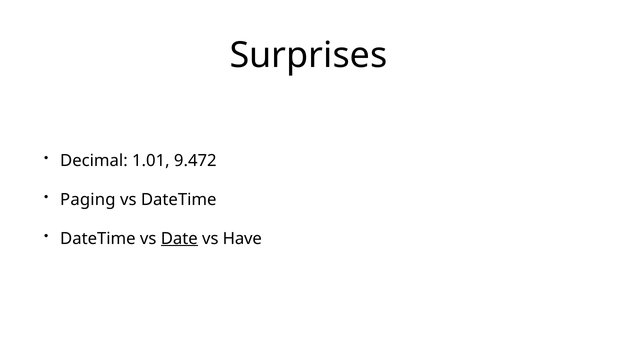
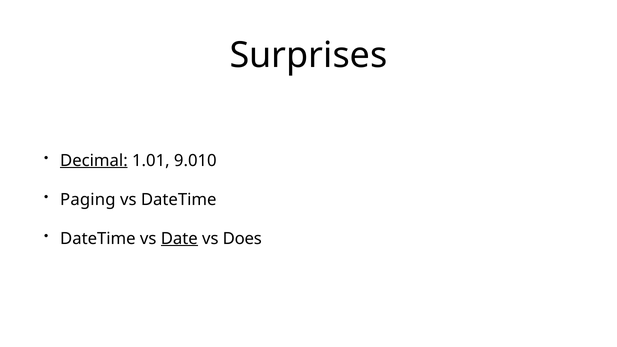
Decimal underline: none -> present
9.472: 9.472 -> 9.010
Have: Have -> Does
